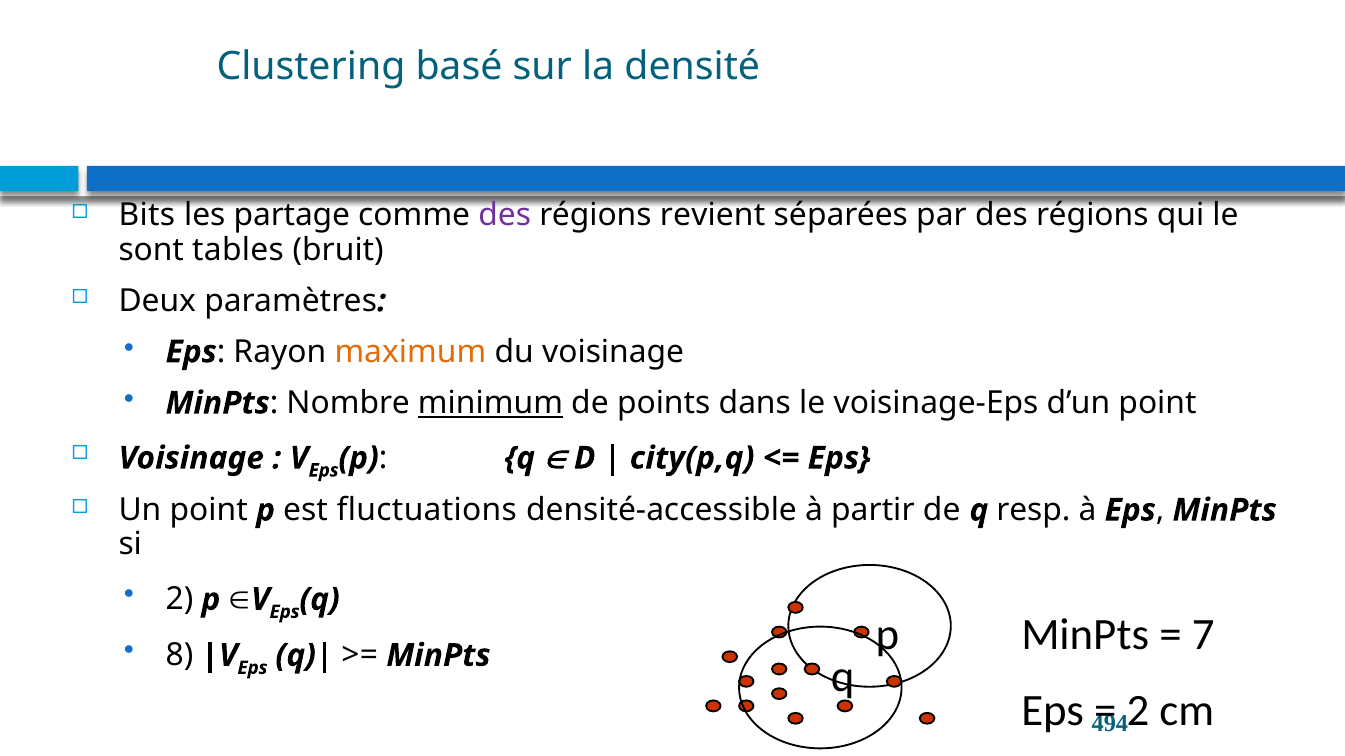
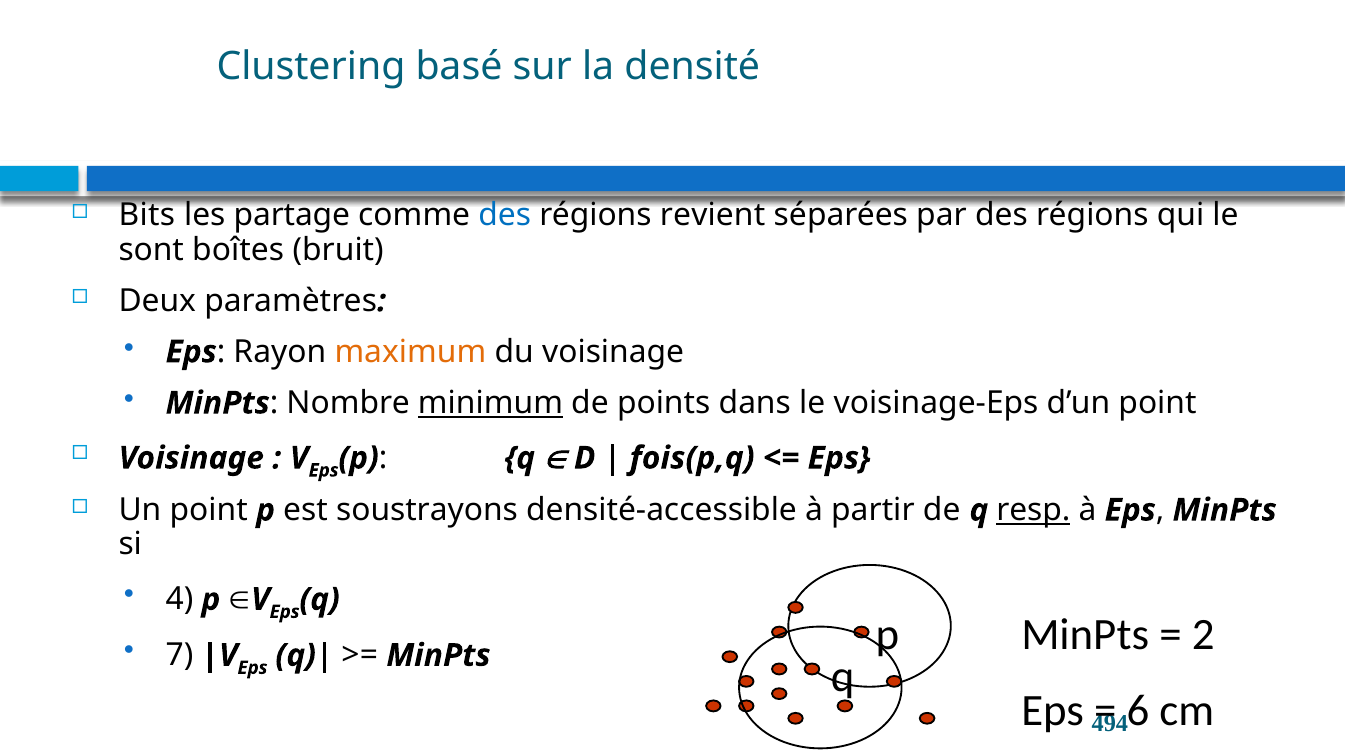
des at (505, 216) colour: purple -> blue
tables: tables -> boîtes
city(p,q: city(p,q -> fois(p,q
fluctuations: fluctuations -> soustrayons
resp underline: none -> present
2 at (179, 600): 2 -> 4
7: 7 -> 2
8: 8 -> 7
2 at (1138, 711): 2 -> 6
